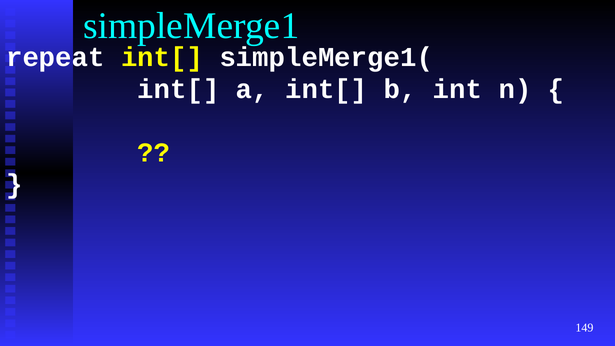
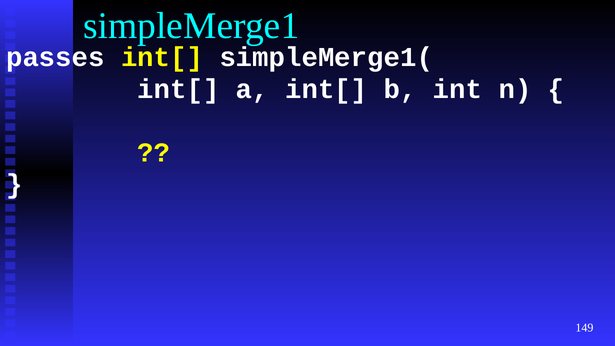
repeat: repeat -> passes
